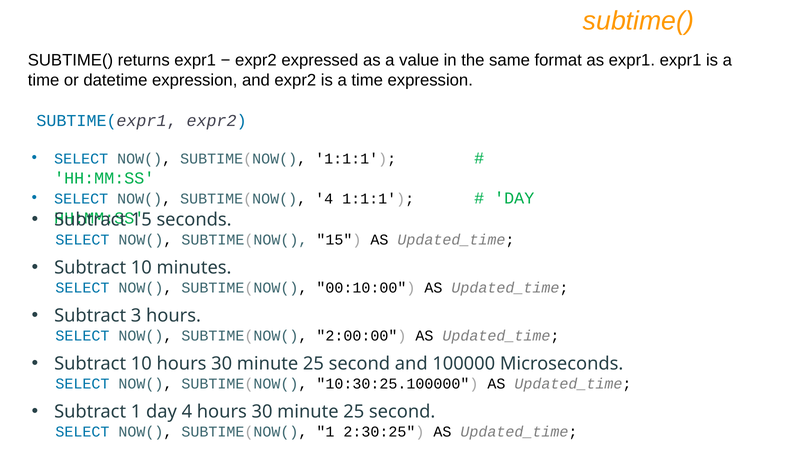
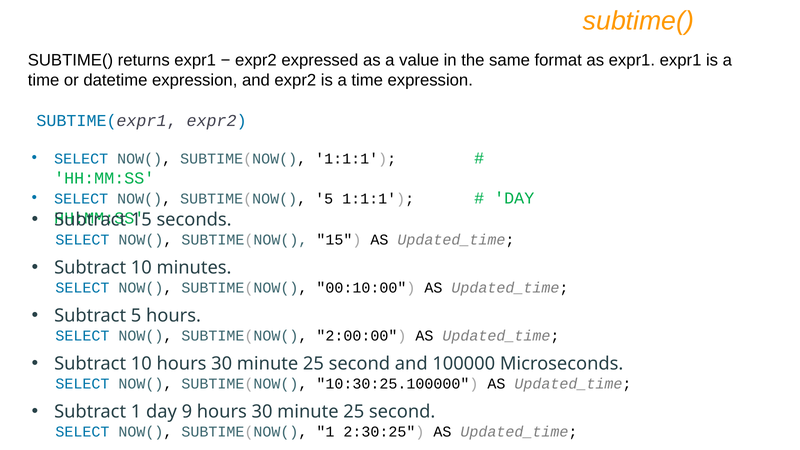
SUBTIME(NOW( 4: 4 -> 5
Subtract 3: 3 -> 5
day 4: 4 -> 9
